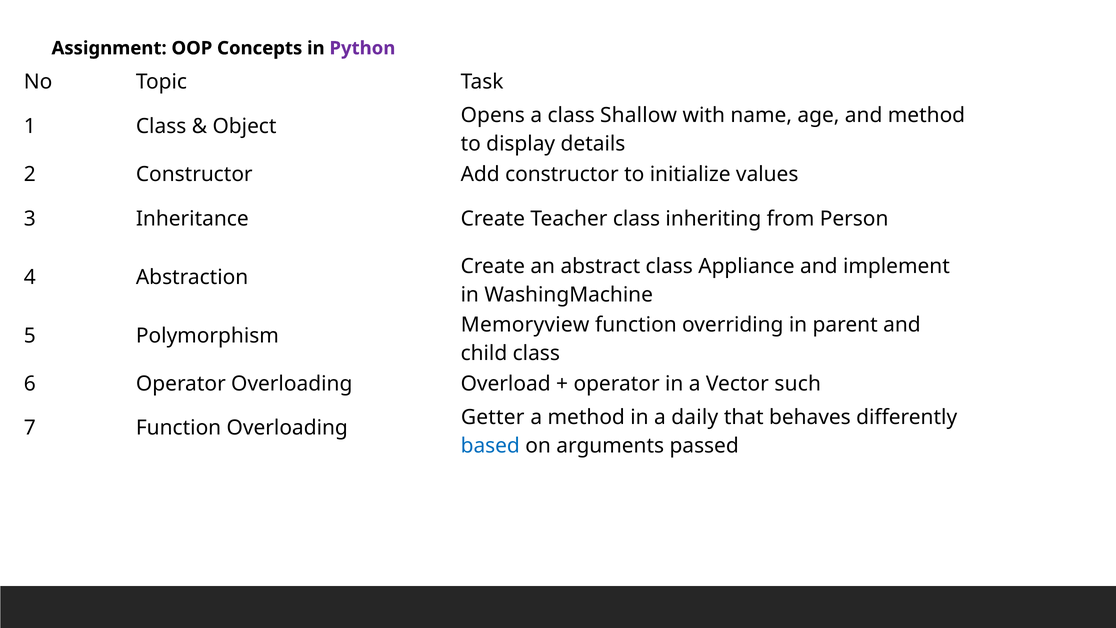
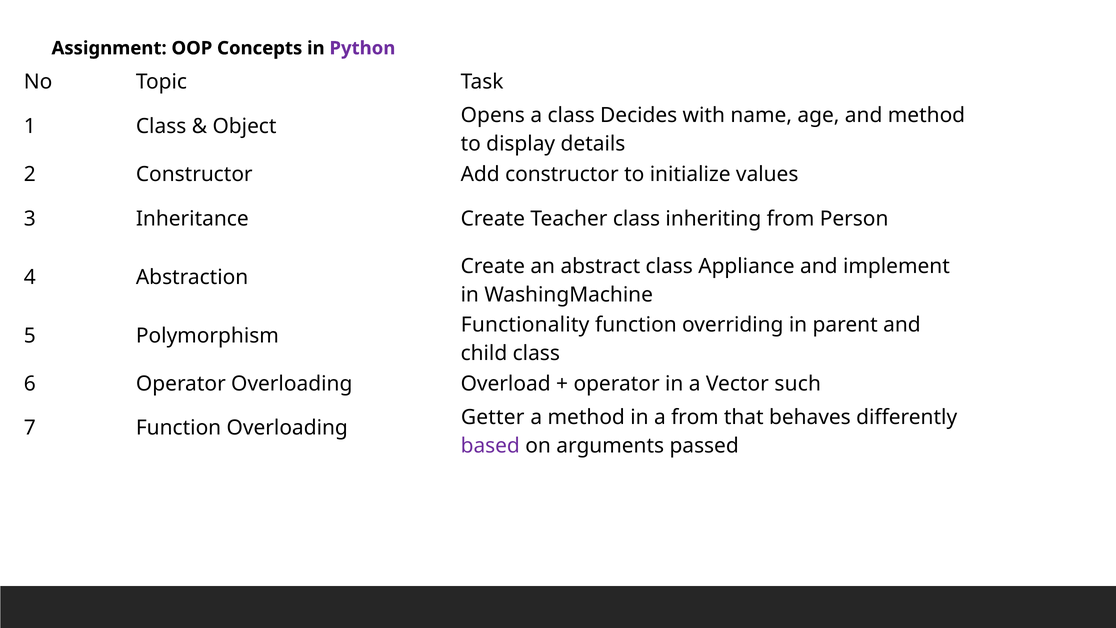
Shallow: Shallow -> Decides
Memoryview: Memoryview -> Functionality
a daily: daily -> from
based colour: blue -> purple
